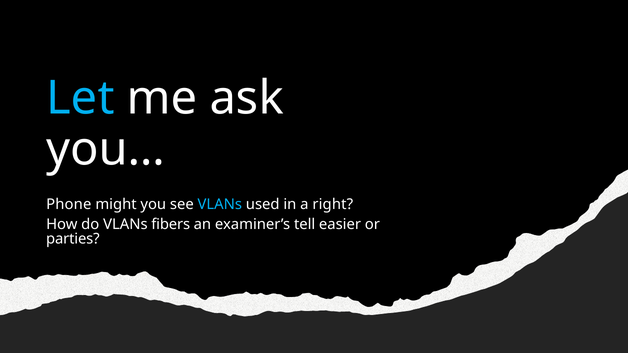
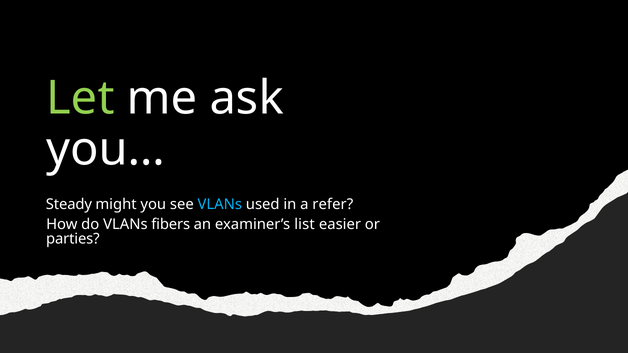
Let colour: light blue -> light green
Phone: Phone -> Steady
right: right -> refer
tell: tell -> list
